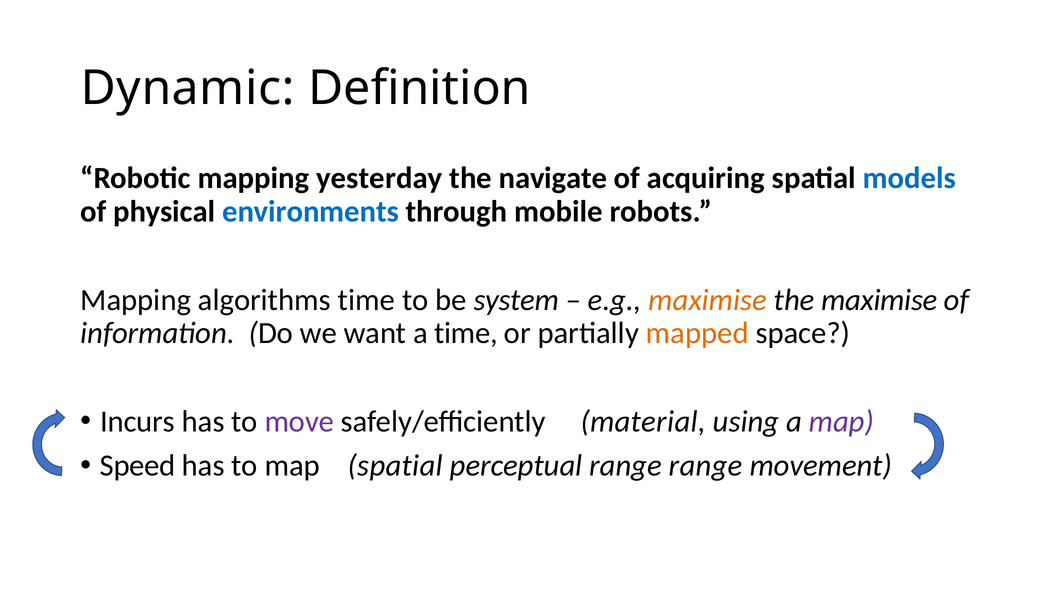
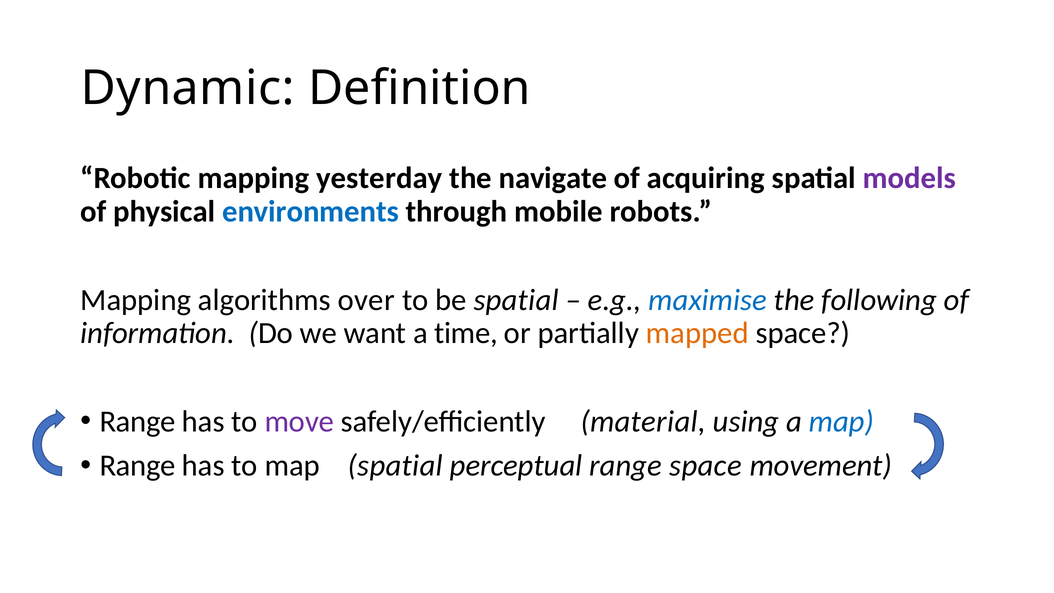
models colour: blue -> purple
algorithms time: time -> over
be system: system -> spatial
maximise at (708, 300) colour: orange -> blue
the maximise: maximise -> following
Incurs at (138, 421): Incurs -> Range
map at (841, 421) colour: purple -> blue
Speed at (138, 466): Speed -> Range
range range: range -> space
